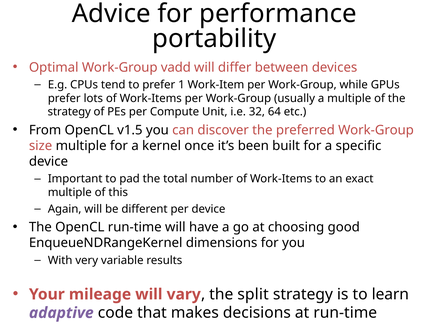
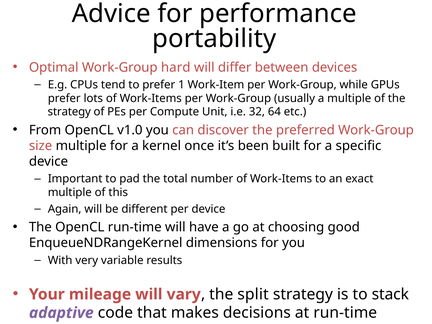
vadd: vadd -> hard
v1.5: v1.5 -> v1.0
learn: learn -> stack
